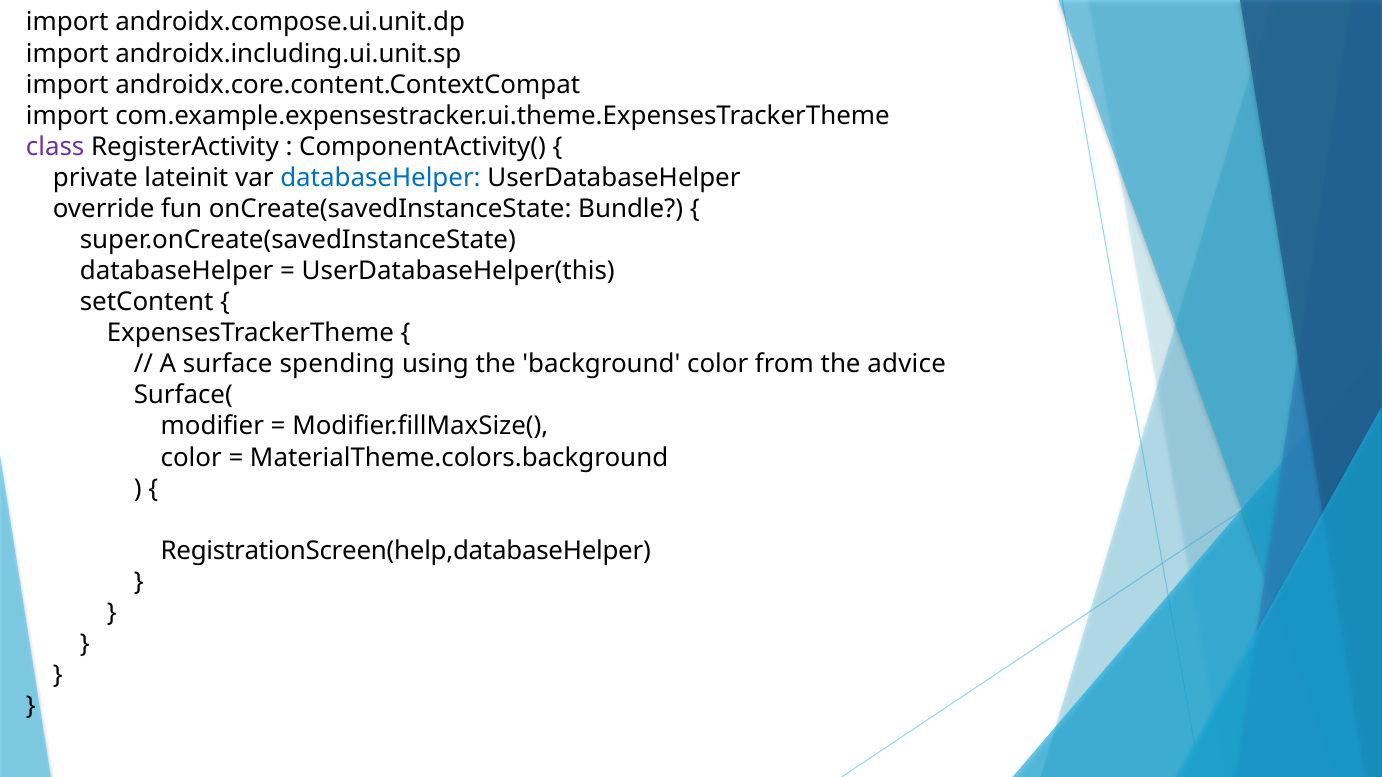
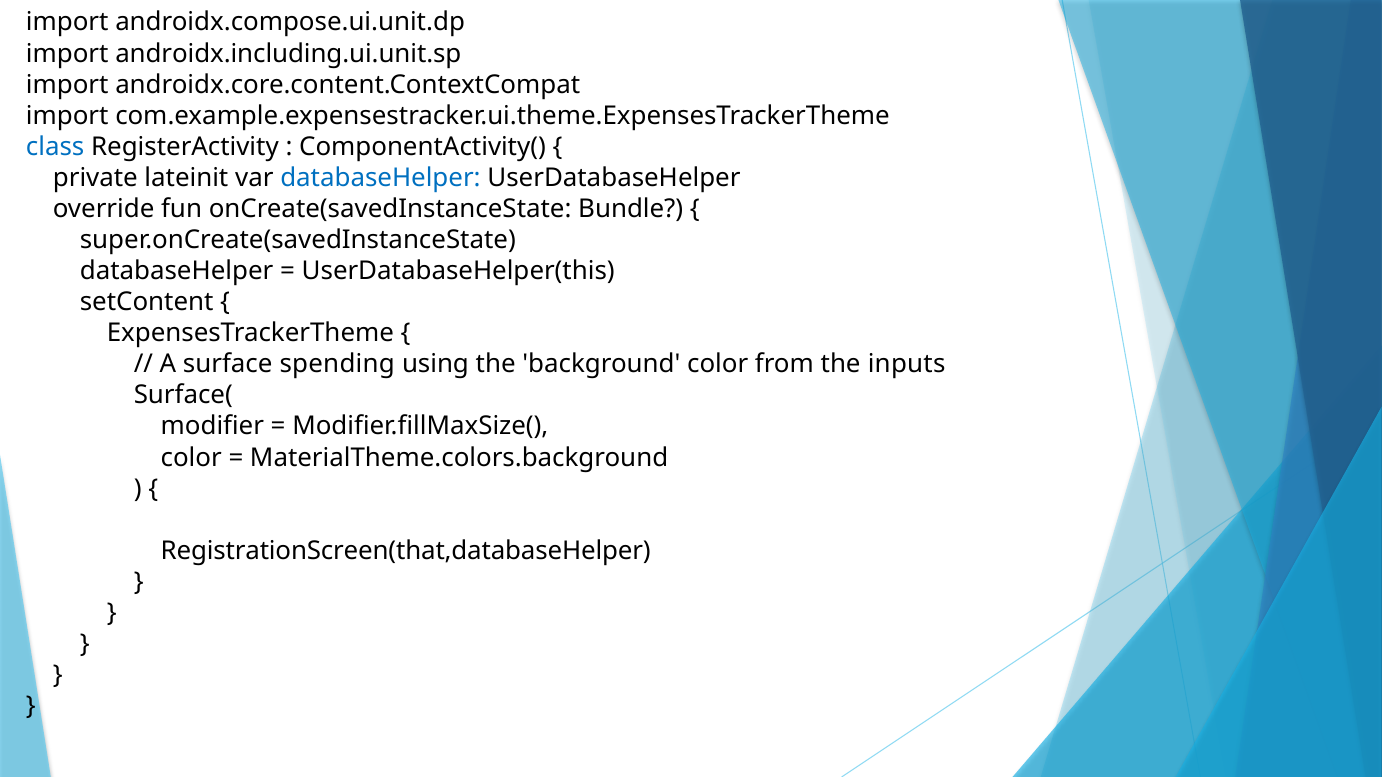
class colour: purple -> blue
advice: advice -> inputs
RegistrationScreen(help,databaseHelper: RegistrationScreen(help,databaseHelper -> RegistrationScreen(that,databaseHelper
